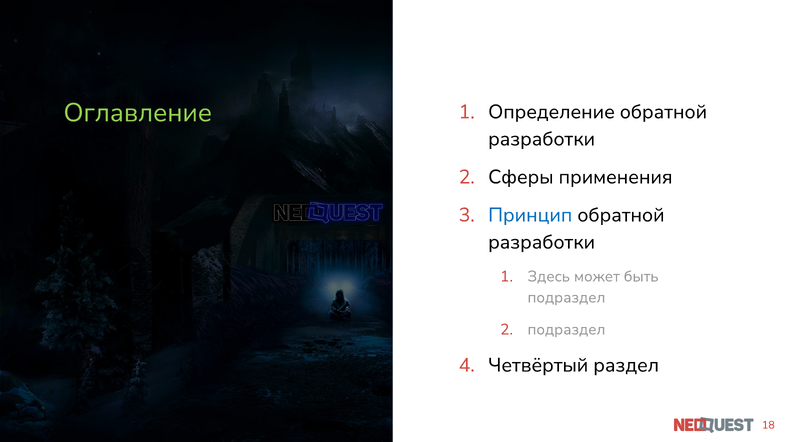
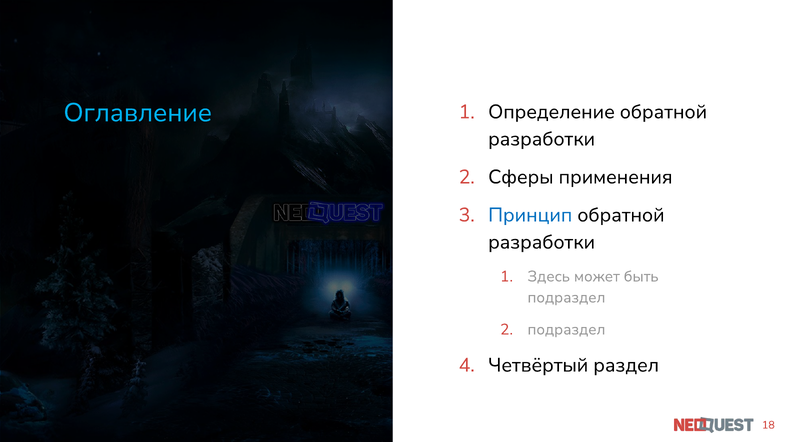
Оглавление colour: light green -> light blue
